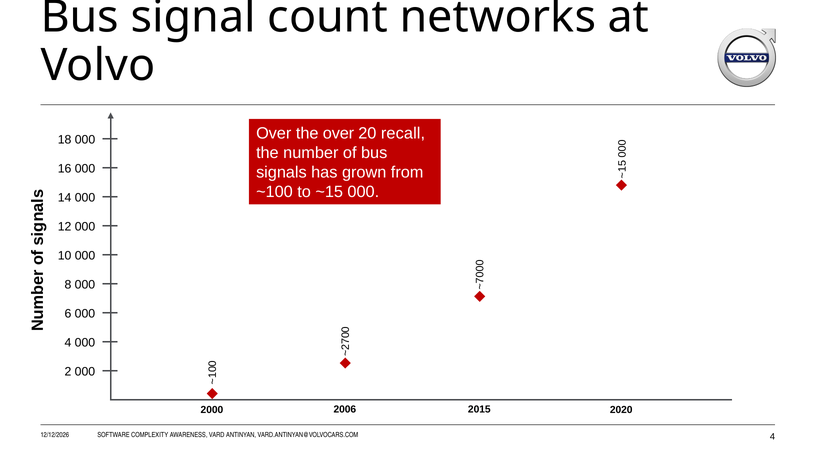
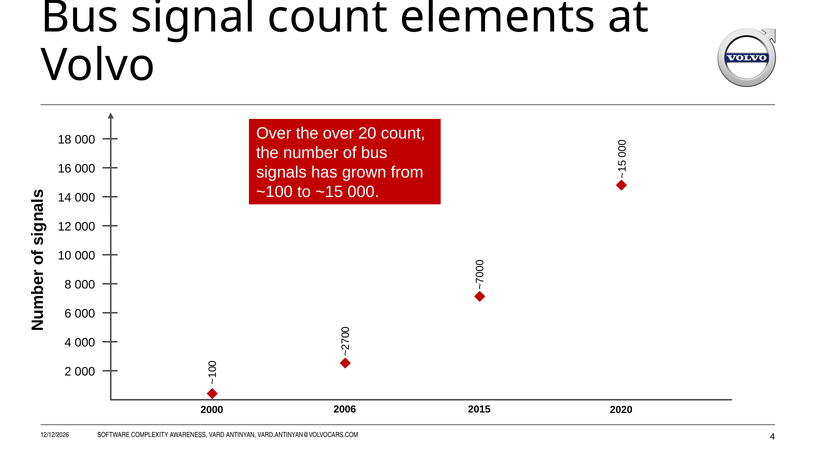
networks: networks -> elements
20 recall: recall -> count
